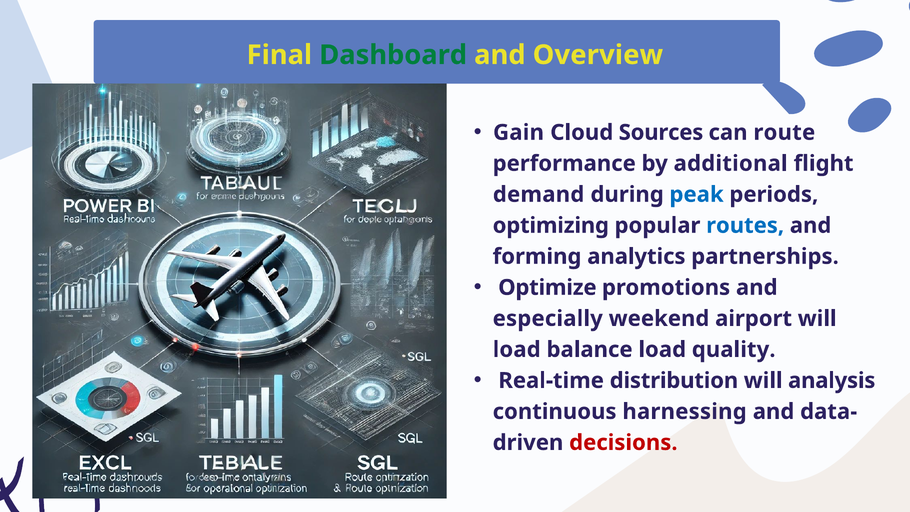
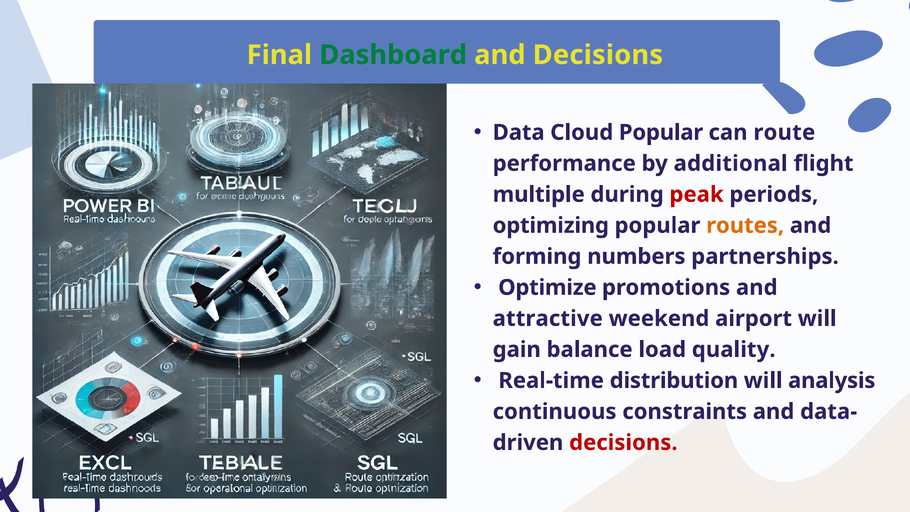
and Overview: Overview -> Decisions
Gain: Gain -> Data
Cloud Sources: Sources -> Popular
demand: demand -> multiple
peak colour: blue -> red
routes colour: blue -> orange
analytics: analytics -> numbers
especially: especially -> attractive
load at (517, 350): load -> gain
harnessing: harnessing -> constraints
